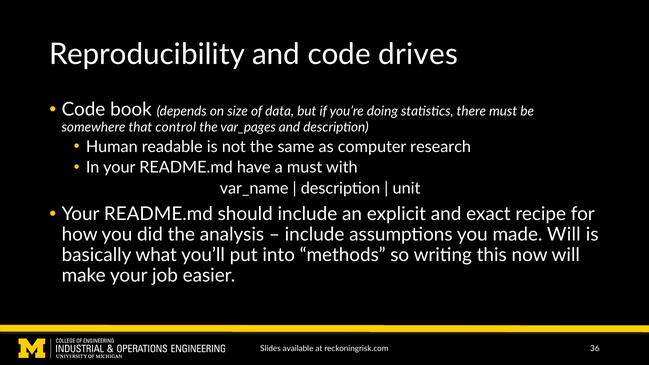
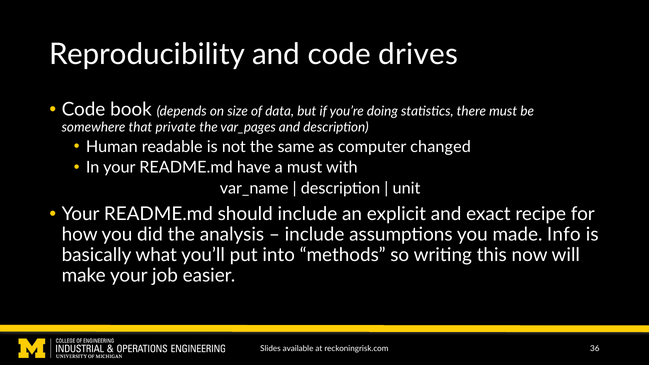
control: control -> private
research: research -> changed
made Will: Will -> Info
